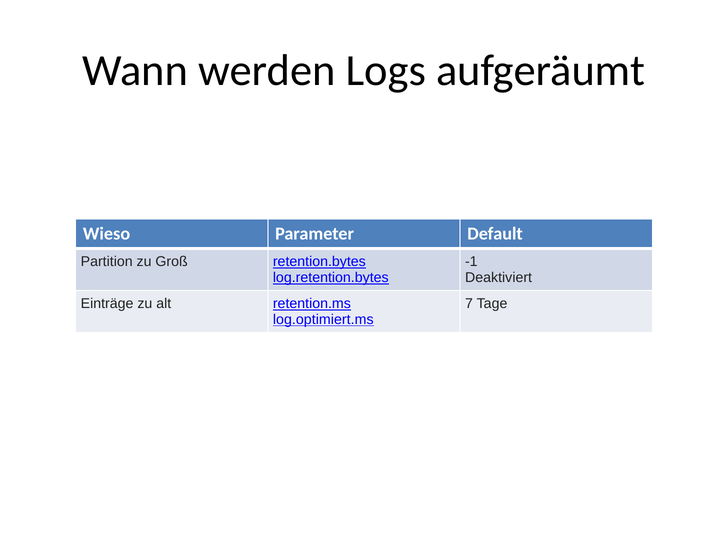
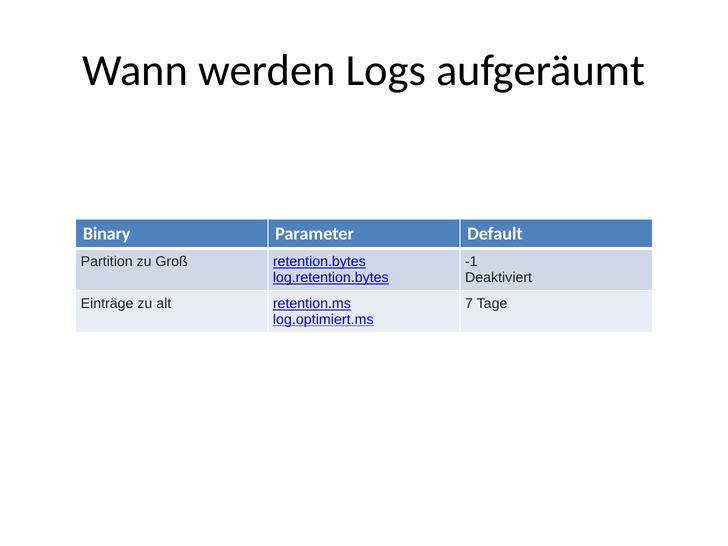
Wieso: Wieso -> Binary
